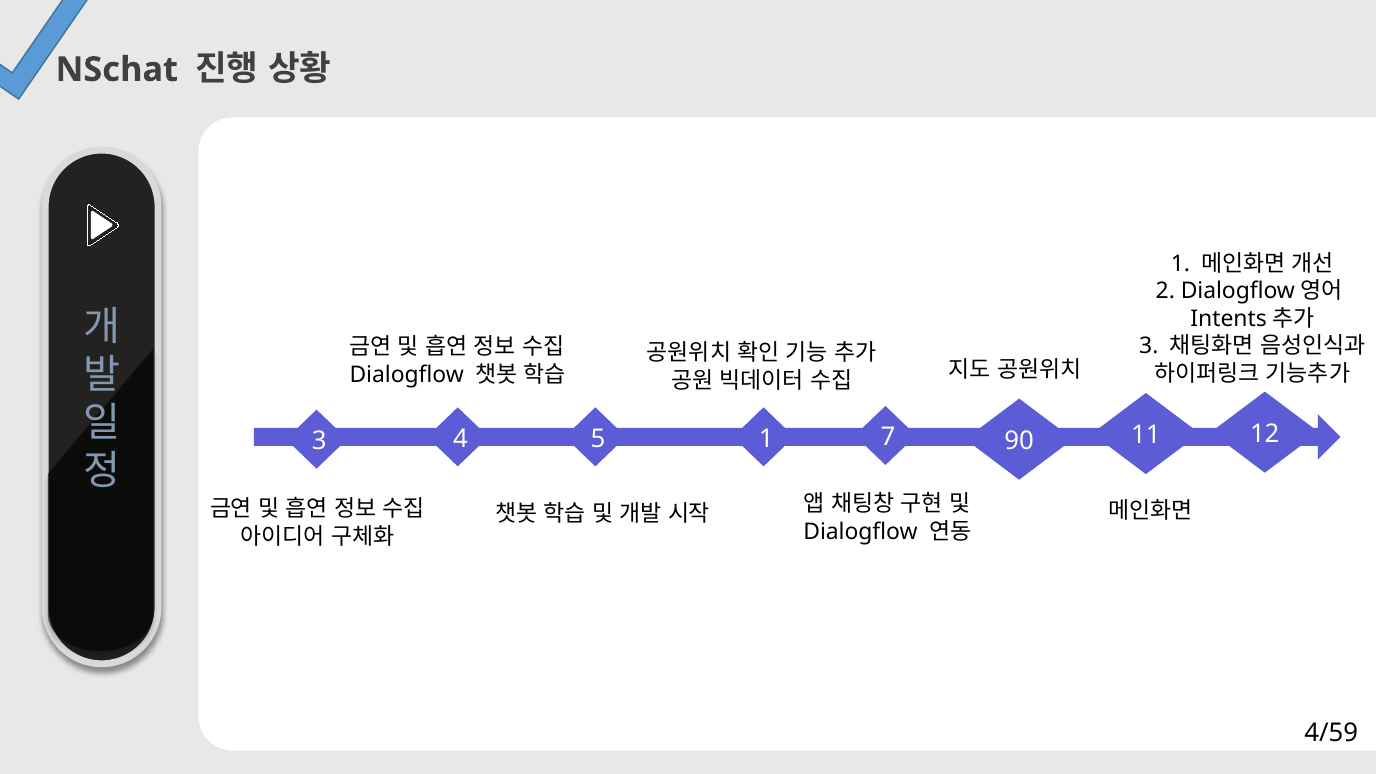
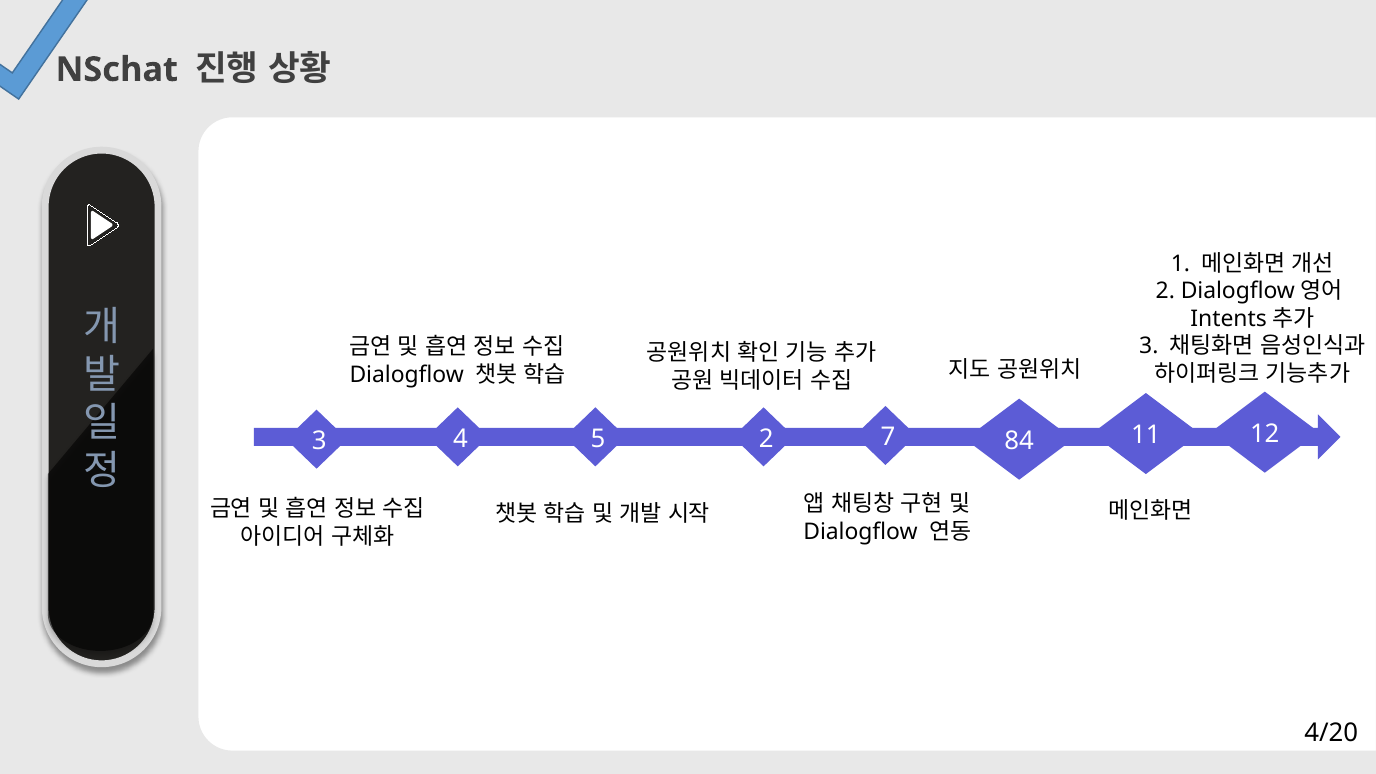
5 1: 1 -> 2
90: 90 -> 84
4/59: 4/59 -> 4/20
